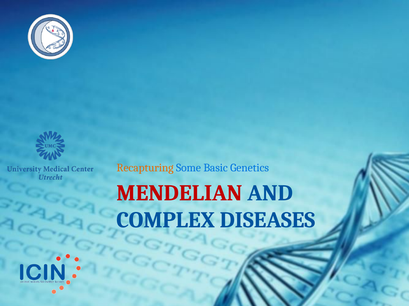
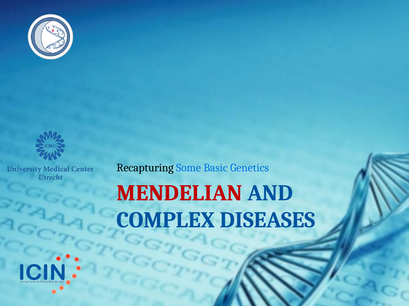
Recapturing colour: orange -> black
